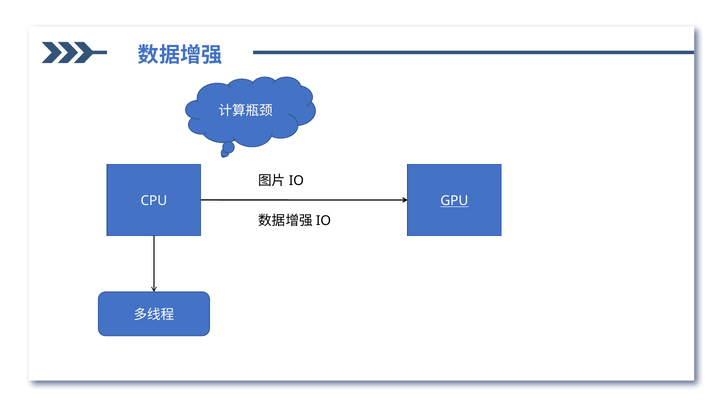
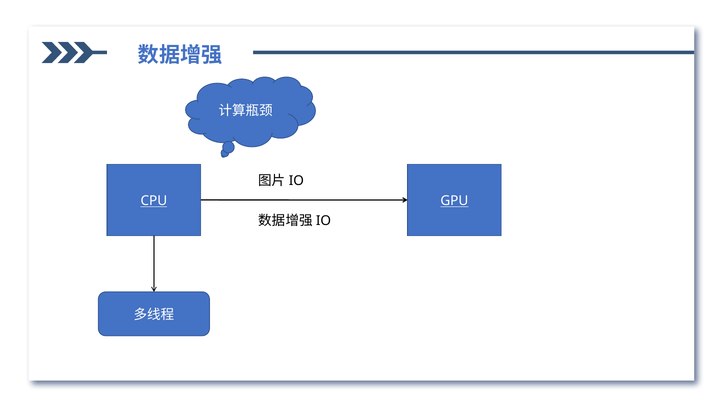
CPU underline: none -> present
